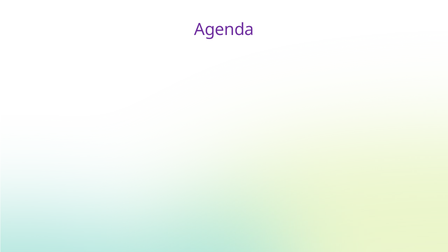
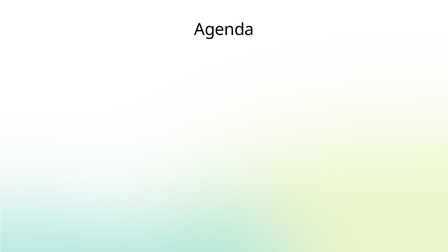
Agenda colour: purple -> black
